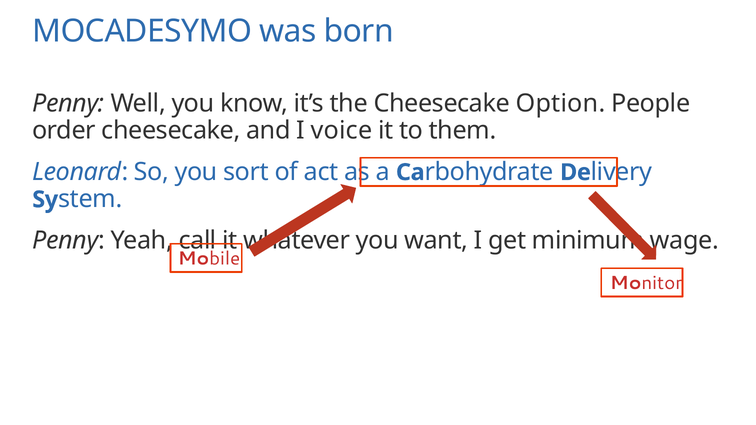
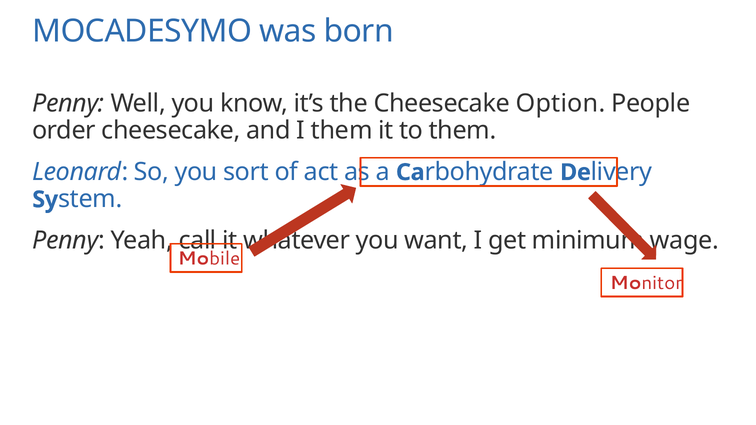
I voice: voice -> them
